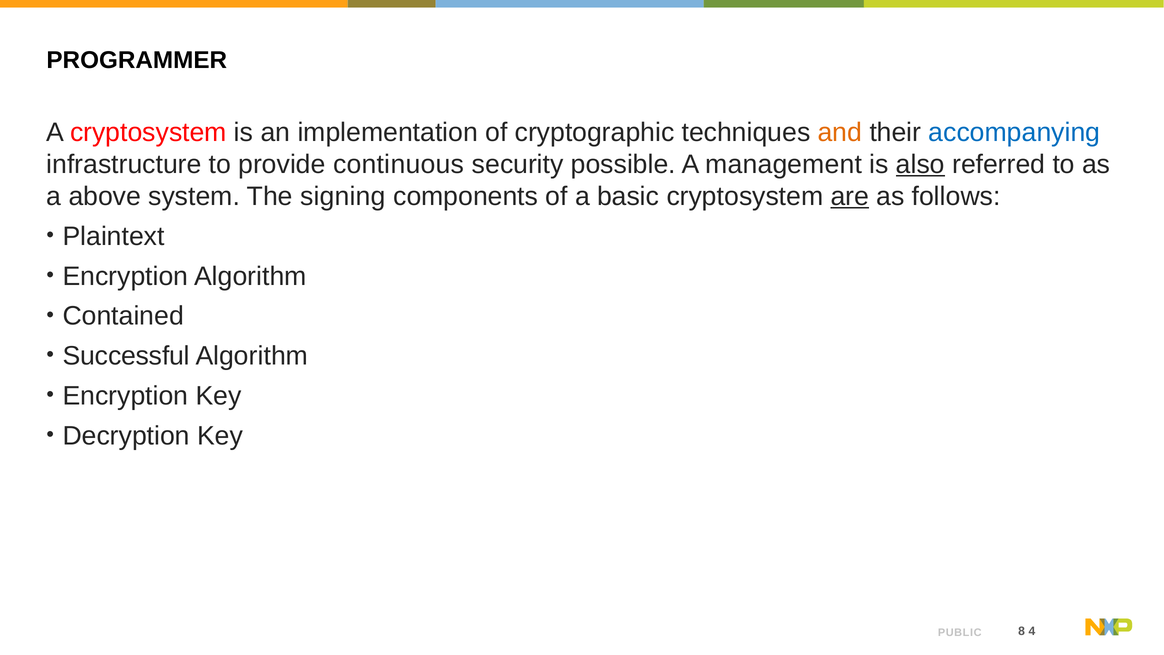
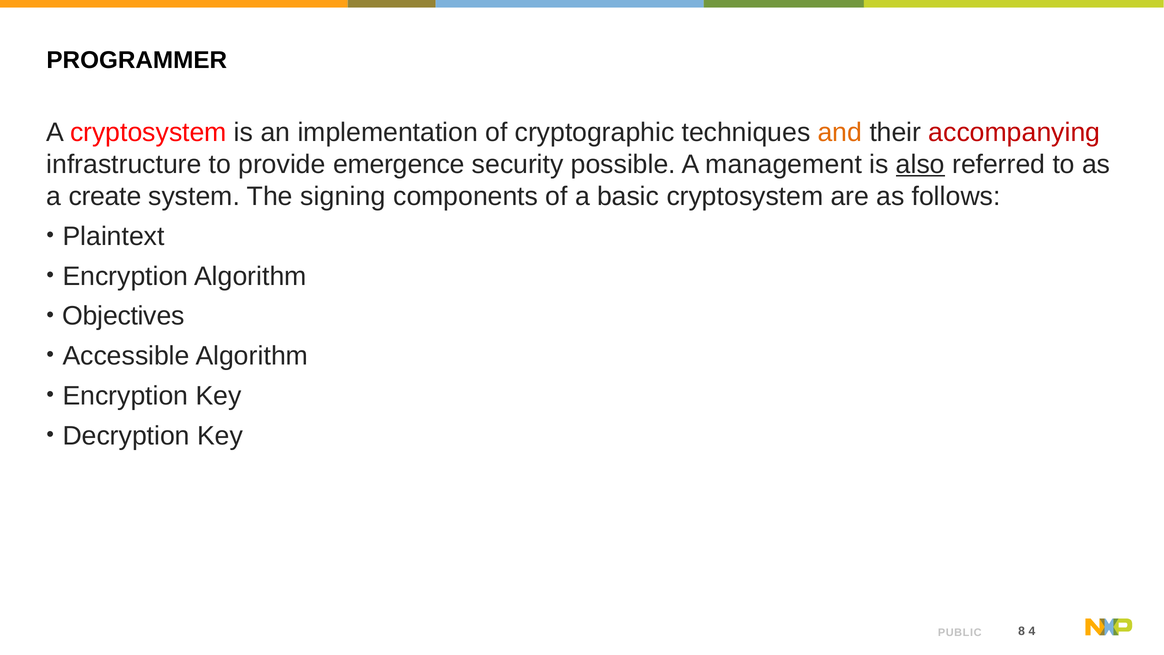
accompanying colour: blue -> red
continuous: continuous -> emergence
above: above -> create
are underline: present -> none
Contained: Contained -> Objectives
Successful: Successful -> Accessible
